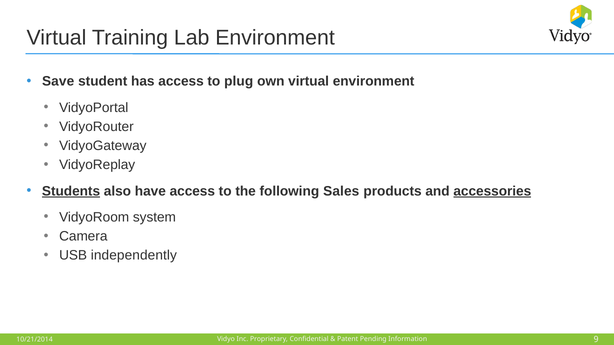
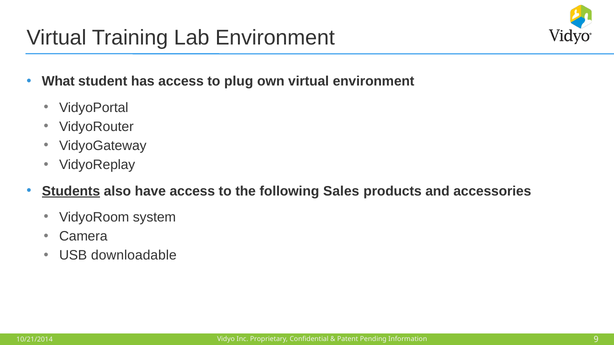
Save: Save -> What
accessories underline: present -> none
independently: independently -> downloadable
